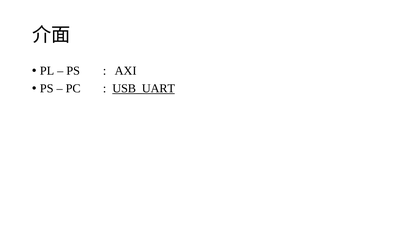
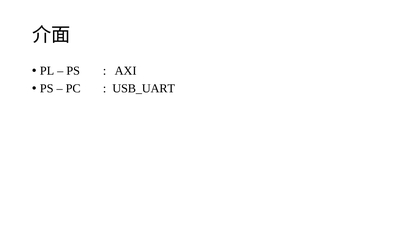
USB_UART underline: present -> none
